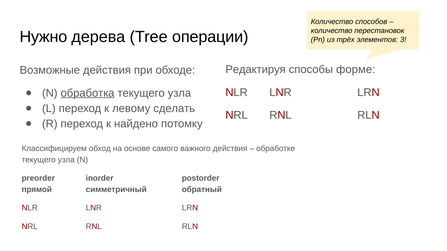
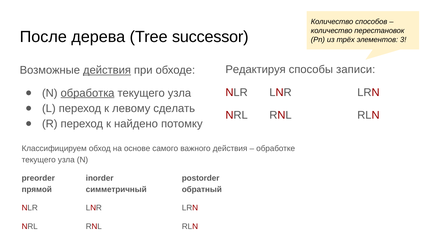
Нужно: Нужно -> После
операции: операции -> successor
форме: форме -> записи
действия at (107, 70) underline: none -> present
